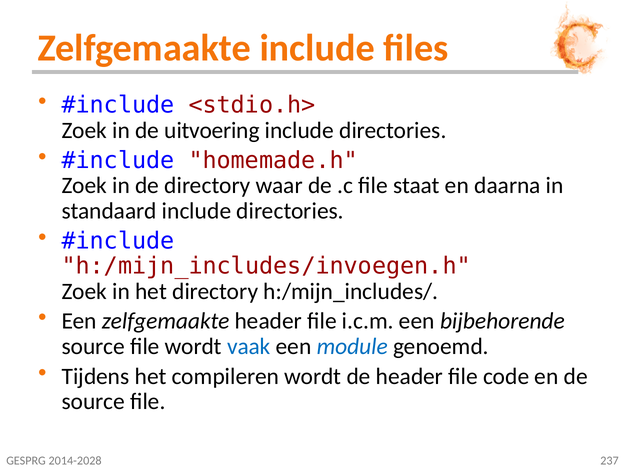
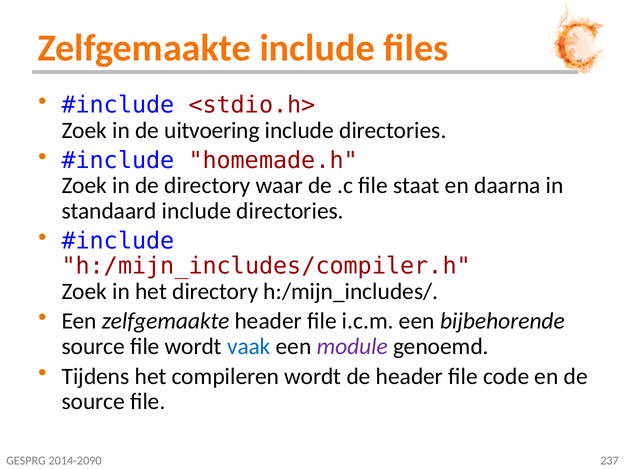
h:/mijn_includes/invoegen.h: h:/mijn_includes/invoegen.h -> h:/mijn_includes/compiler.h
module colour: blue -> purple
2014-2028: 2014-2028 -> 2014-2090
